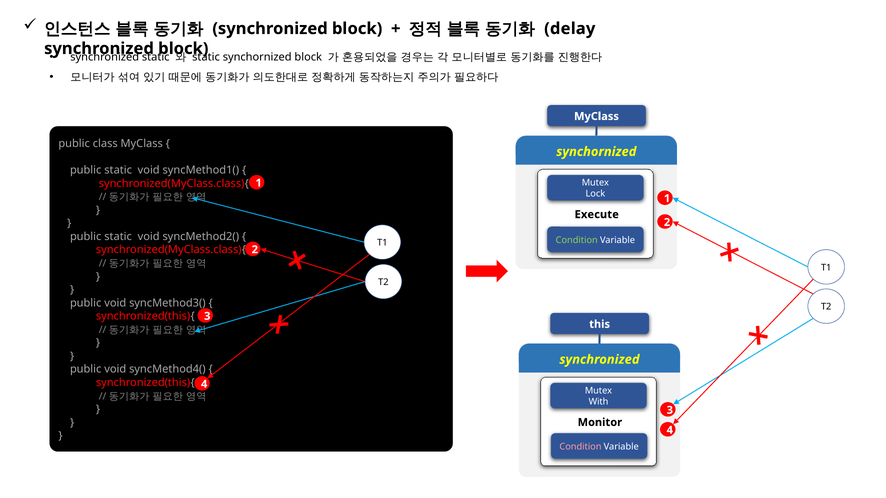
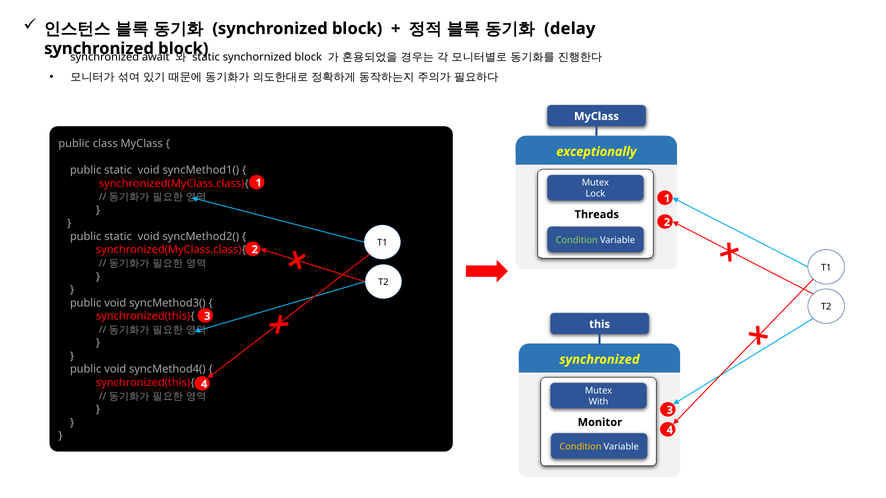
static at (156, 57): static -> await
synchornized at (596, 152): synchornized -> exceptionally
Execute: Execute -> Threads
Condition at (580, 447) colour: pink -> yellow
